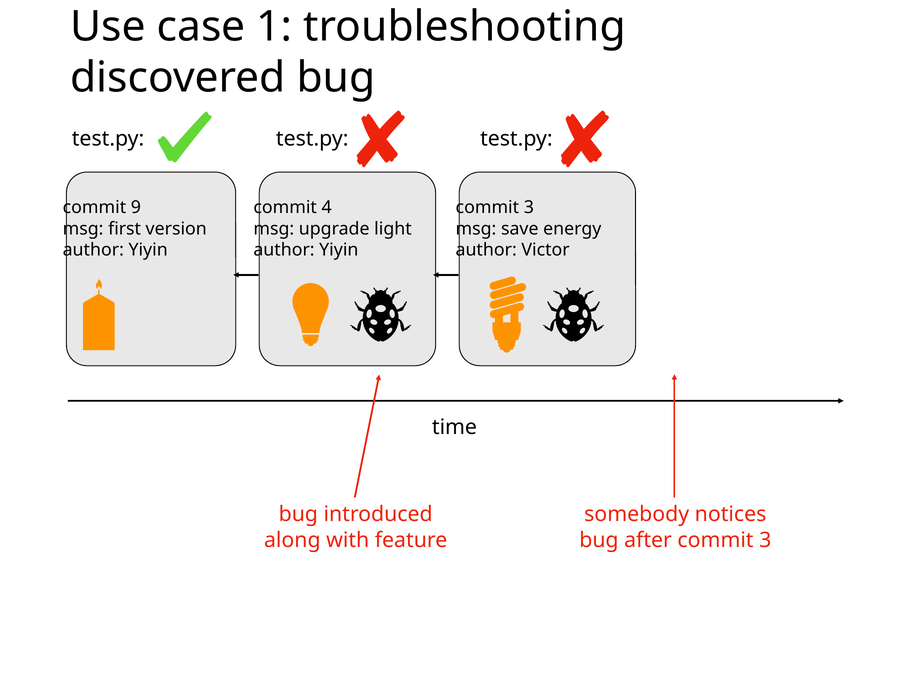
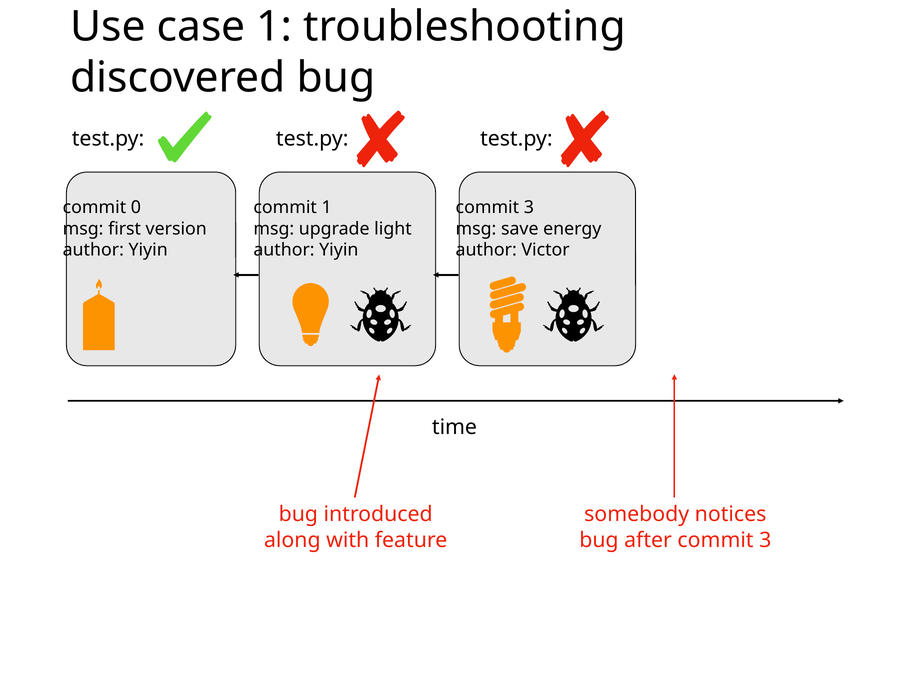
9: 9 -> 0
commit 4: 4 -> 1
